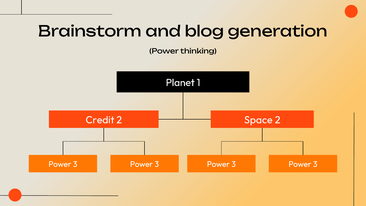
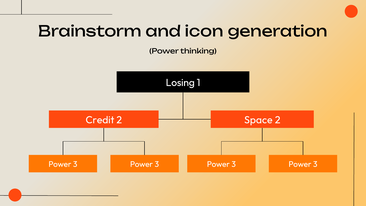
blog: blog -> icon
Planet: Planet -> Losing
